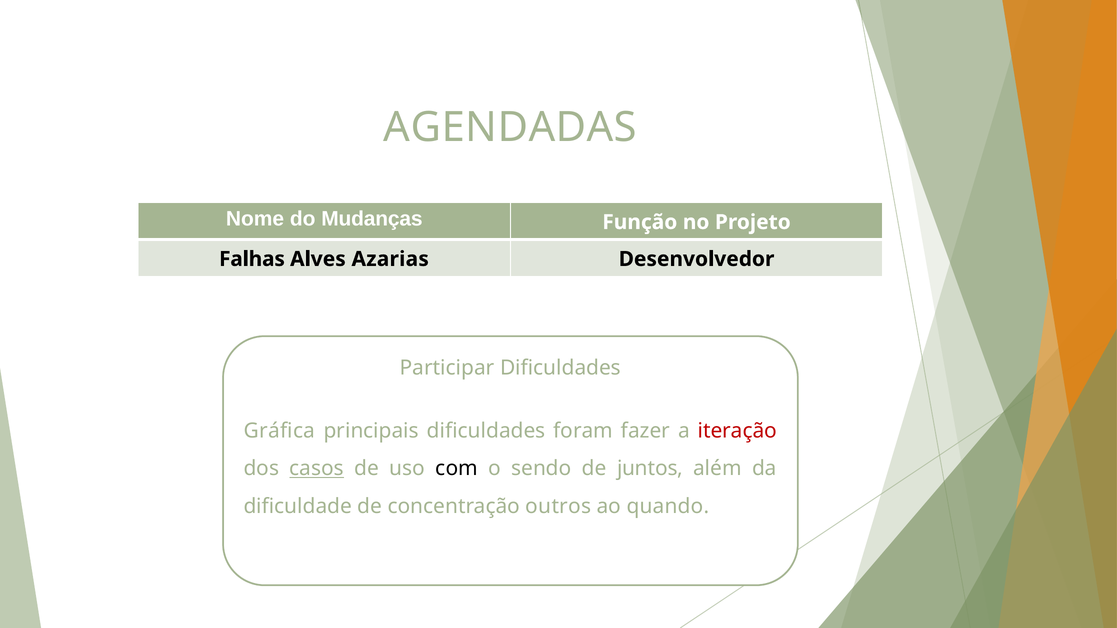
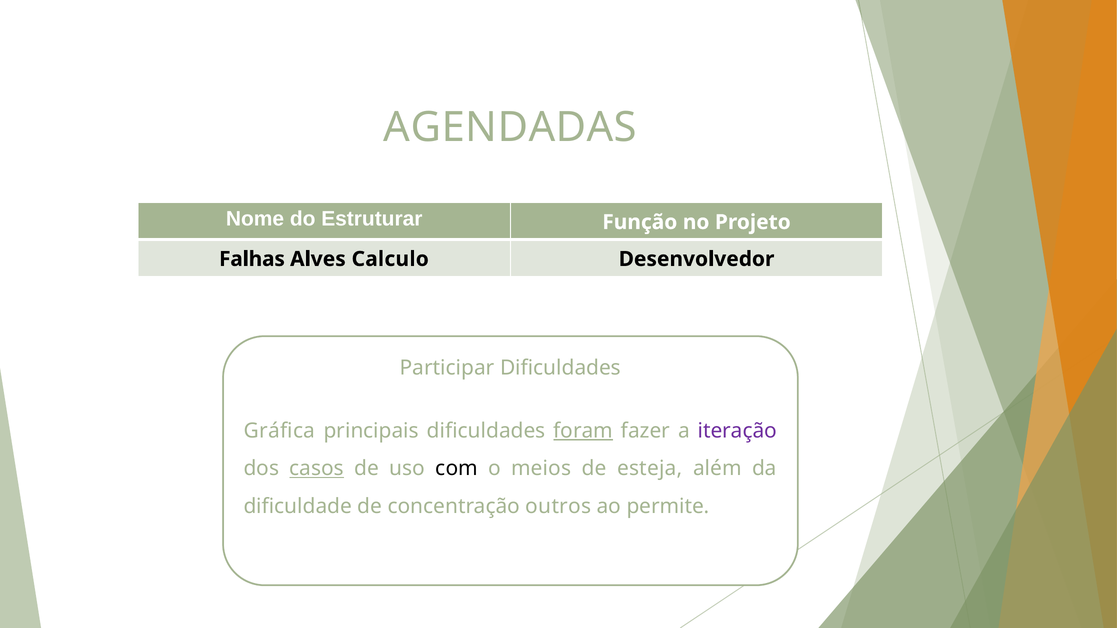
Mudanças: Mudanças -> Estruturar
Azarias: Azarias -> Calculo
foram underline: none -> present
iteração colour: red -> purple
sendo: sendo -> meios
juntos: juntos -> esteja
quando: quando -> permite
